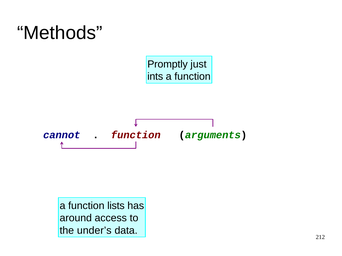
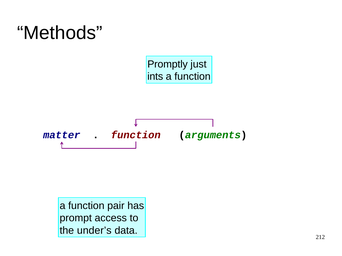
cannot: cannot -> matter
lists: lists -> pair
around: around -> prompt
